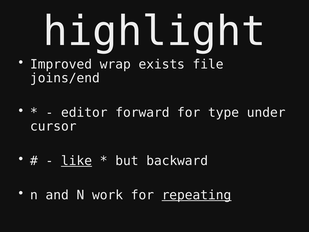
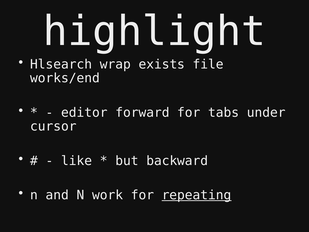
Improved: Improved -> Hlsearch
joins/end: joins/end -> works/end
type: type -> tabs
like underline: present -> none
